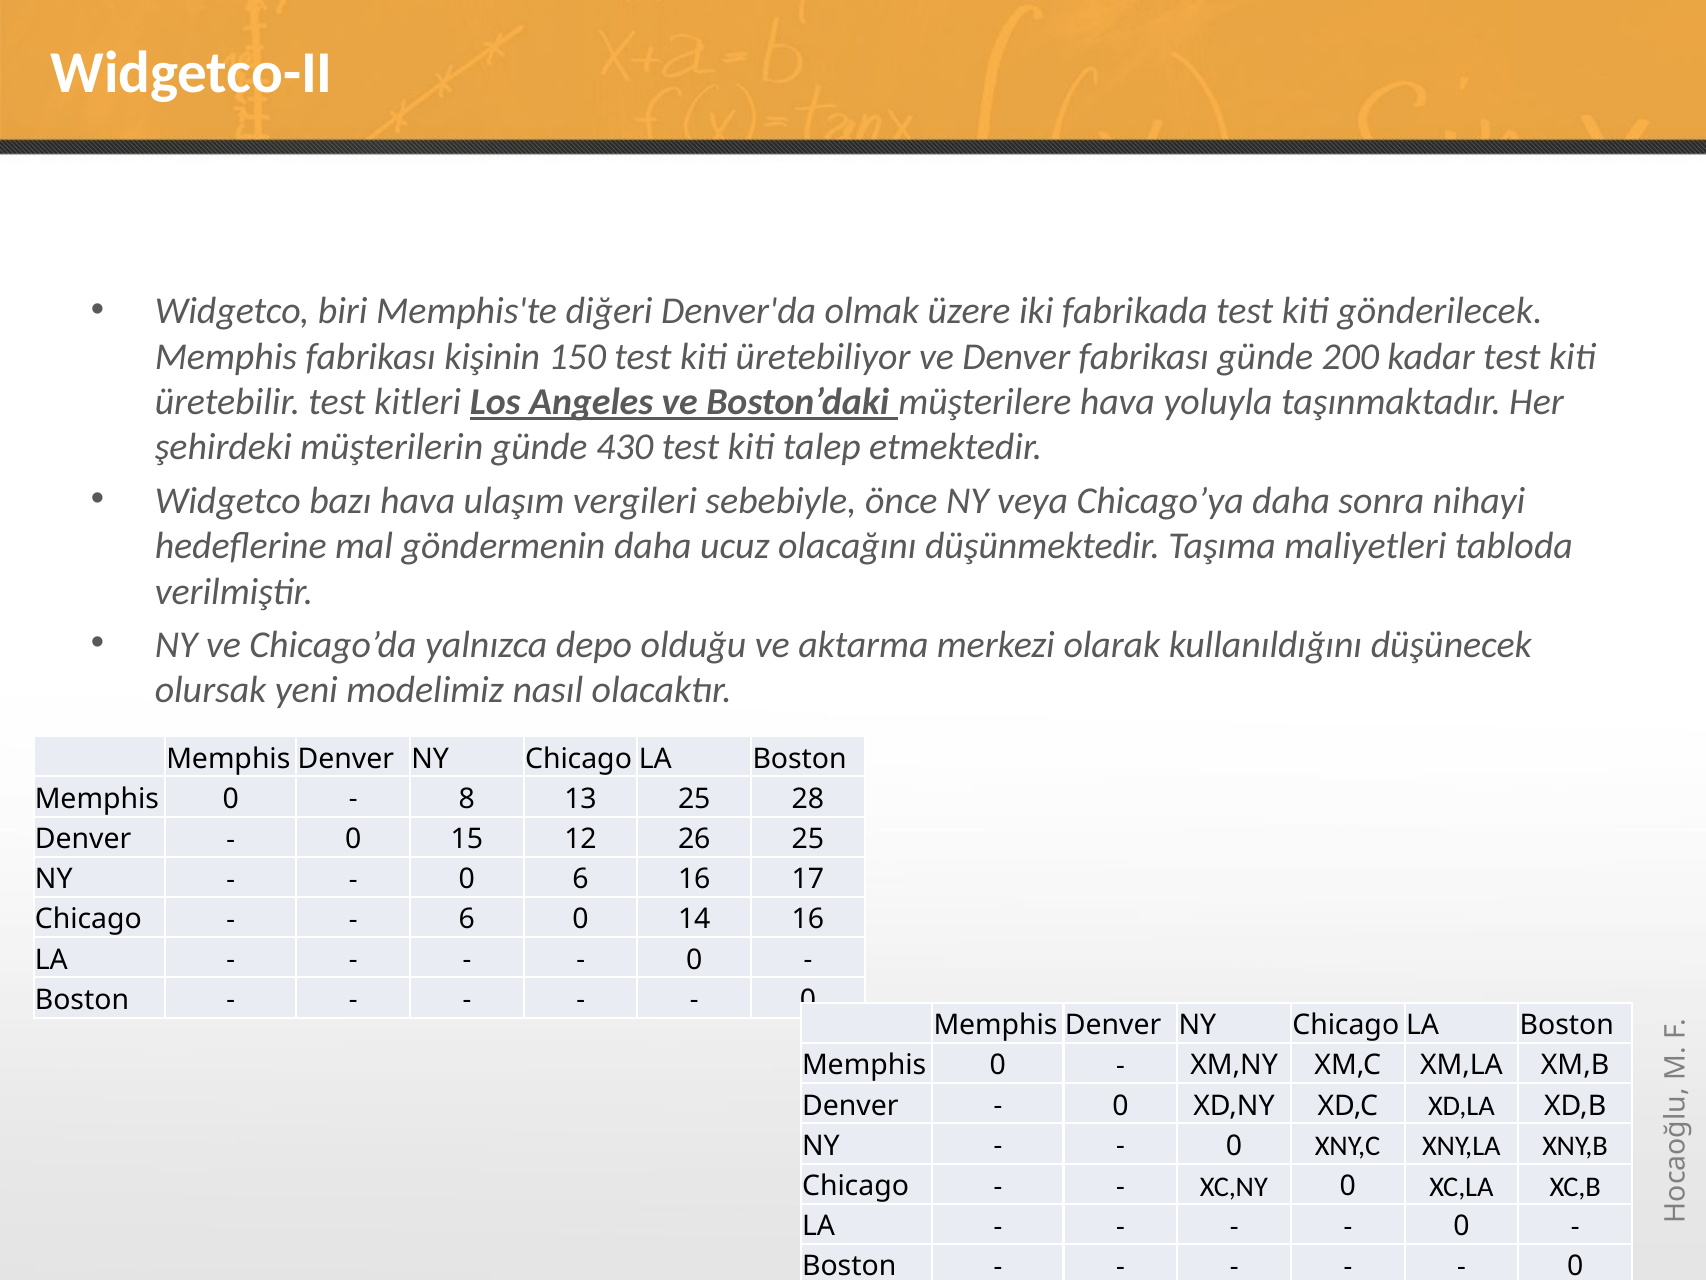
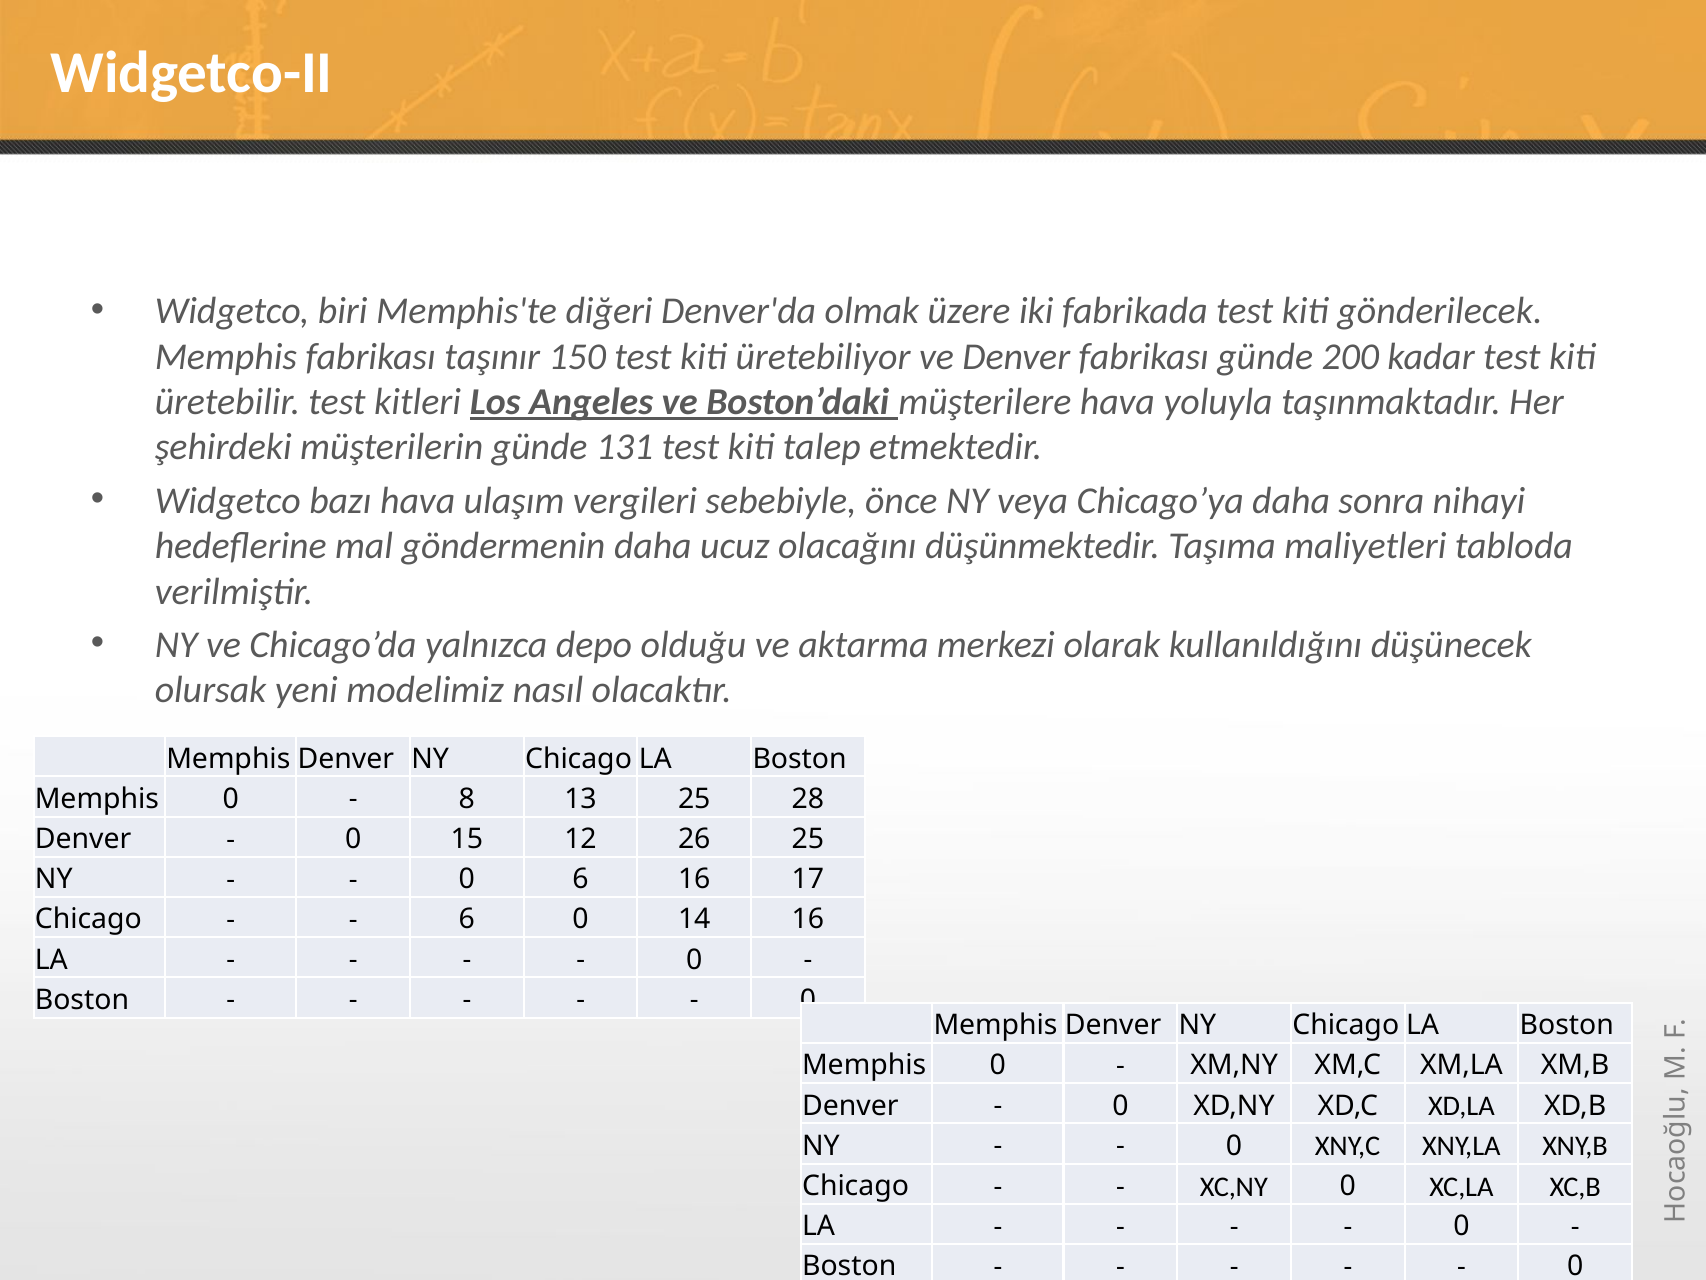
kişinin: kişinin -> taşınır
430: 430 -> 131
